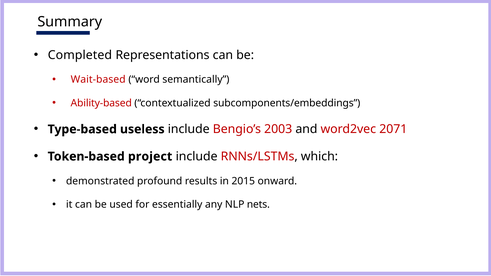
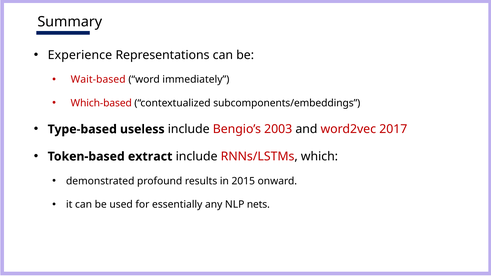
Completed: Completed -> Experience
semantically: semantically -> immediately
Ability-based: Ability-based -> Which-based
2071: 2071 -> 2017
project: project -> extract
